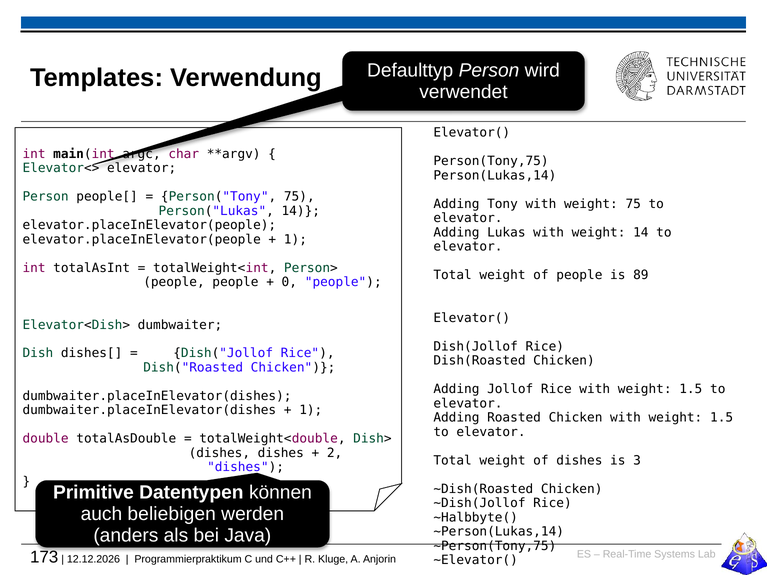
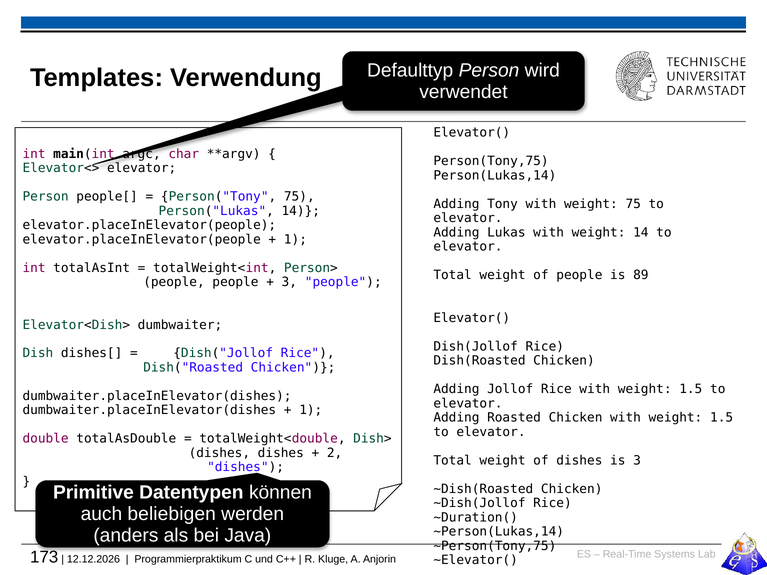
0 at (289, 282): 0 -> 3
~Halbbyte(: ~Halbbyte( -> ~Duration(
